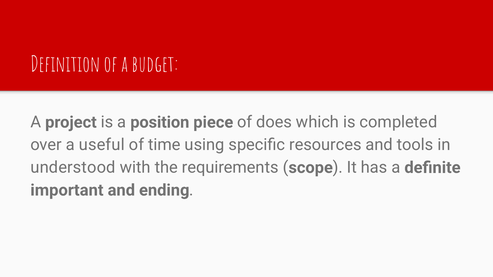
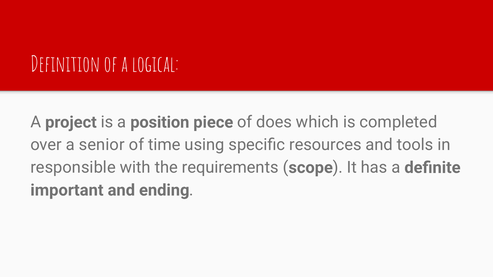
budget: budget -> logical
useful: useful -> senior
understood: understood -> responsible
